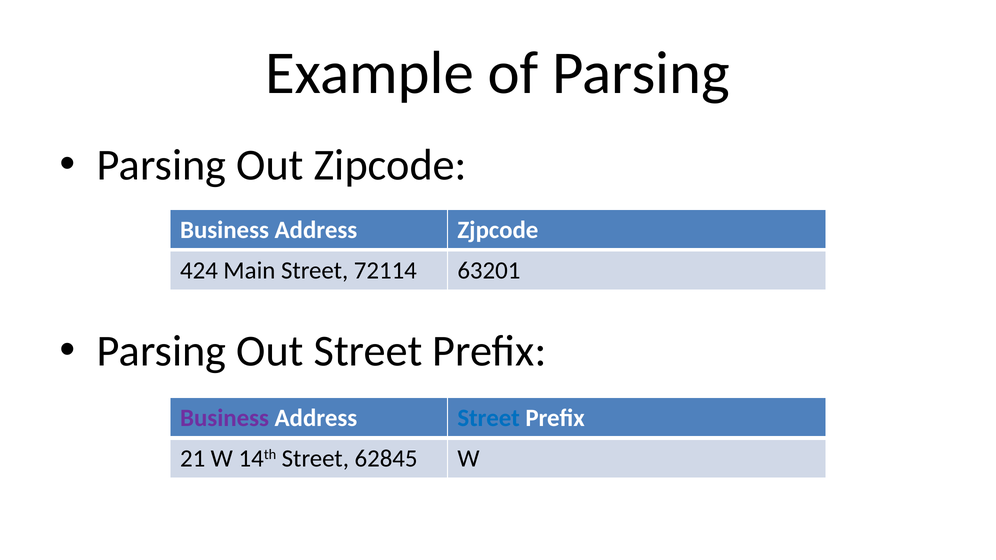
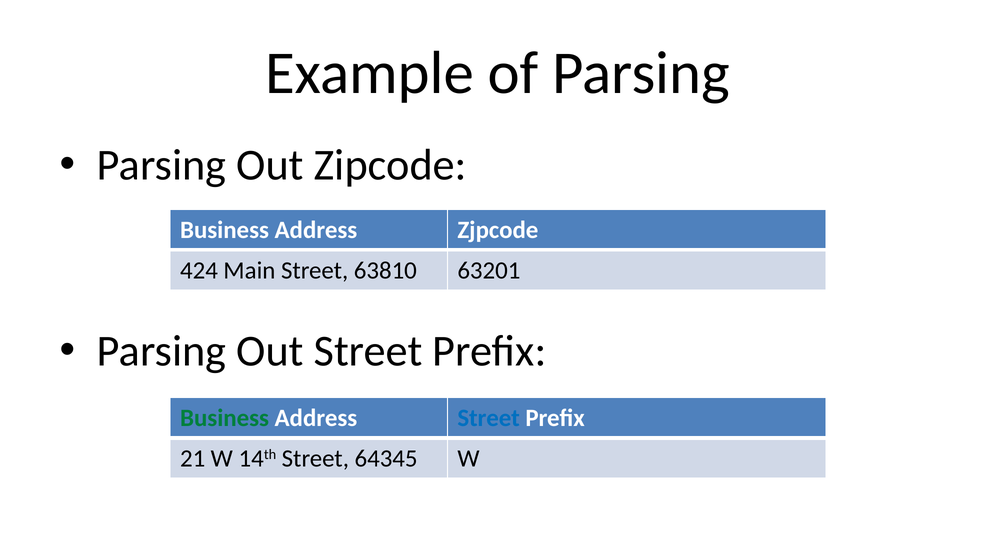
72114: 72114 -> 63810
Business at (225, 418) colour: purple -> green
62845: 62845 -> 64345
